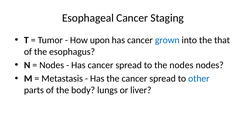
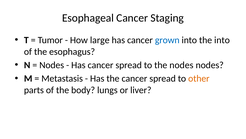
upon: upon -> large
the that: that -> into
other colour: blue -> orange
